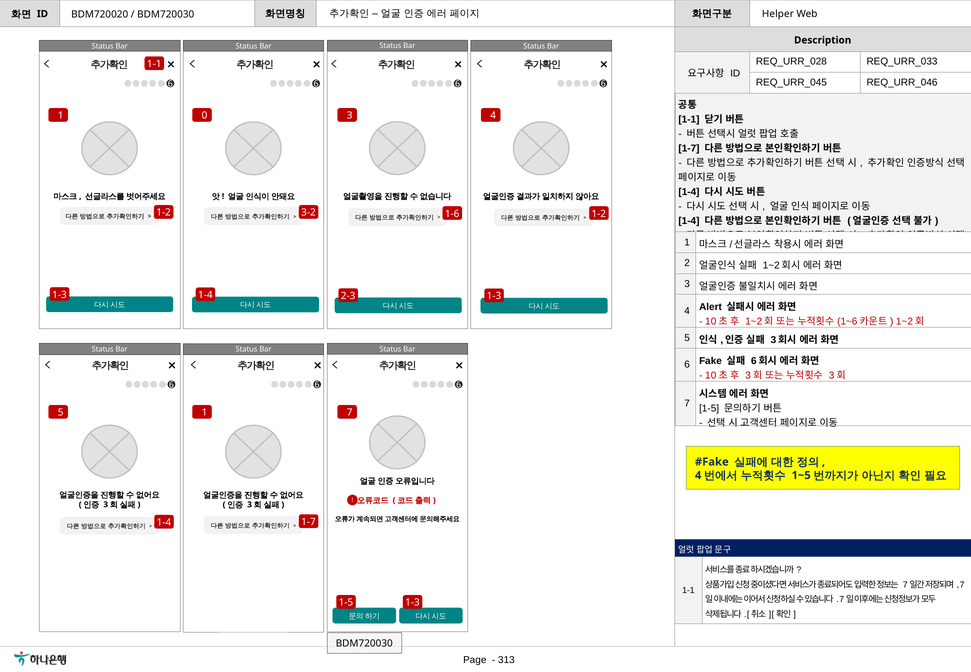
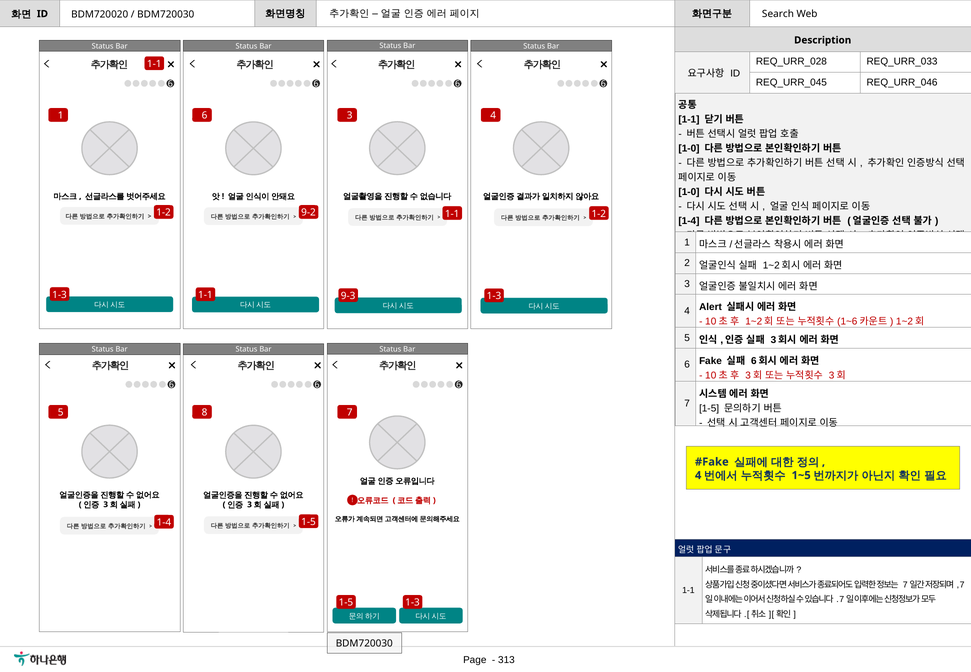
Helper: Helper -> Search
1 0: 0 -> 6
1-7 at (689, 149): 1-7 -> 1-0
1-4 at (689, 192): 1-4 -> 1-0
3-2: 3-2 -> 9-2
1-6 at (452, 214): 1-6 -> 1-1
1-4 at (205, 295): 1-4 -> 1-1
2-3: 2-3 -> 9-3
5 1: 1 -> 8
1-7 at (309, 522): 1-7 -> 1-5
